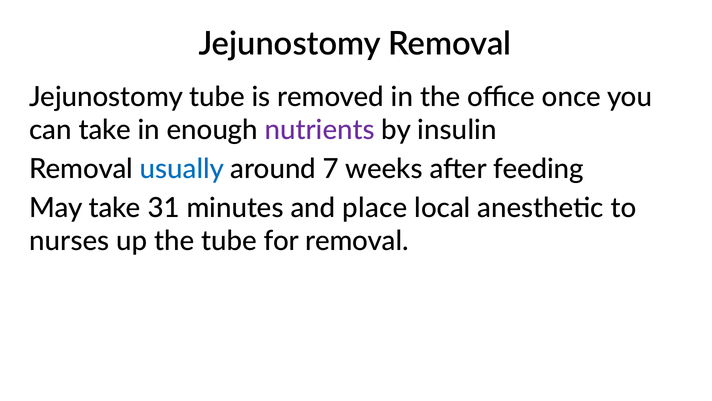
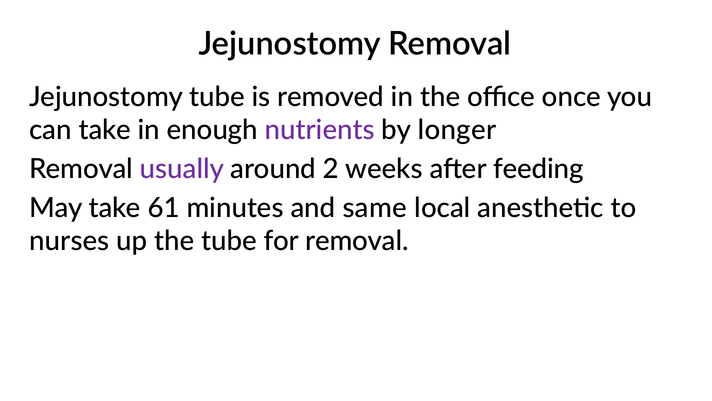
insulin: insulin -> longer
usually colour: blue -> purple
7: 7 -> 2
31: 31 -> 61
place: place -> same
